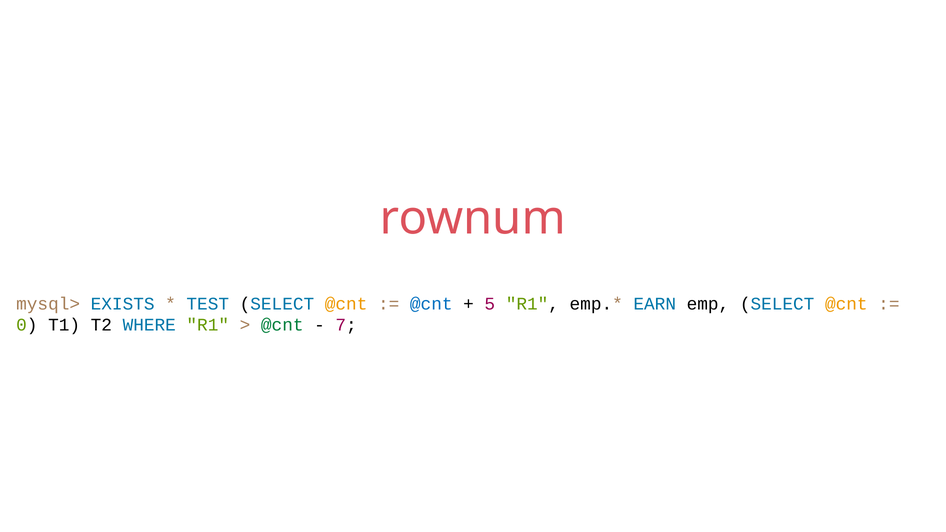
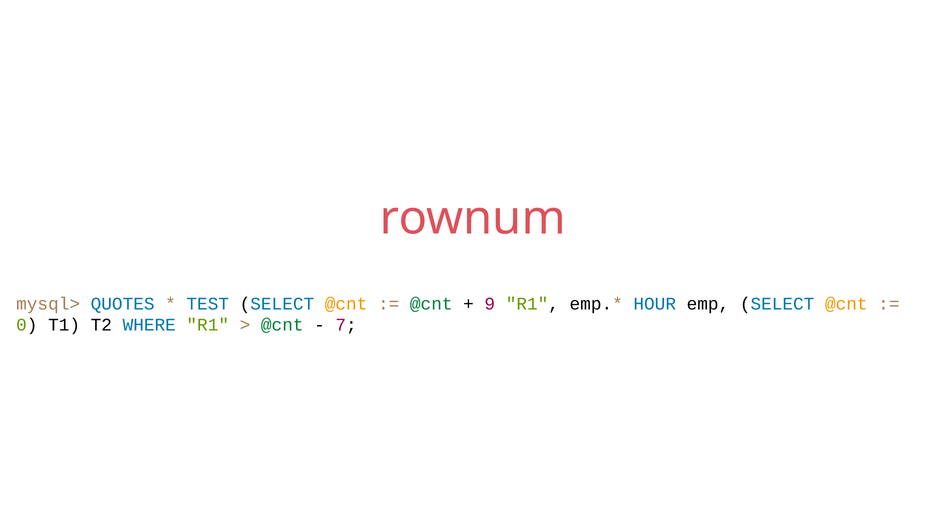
EXISTS: EXISTS -> QUOTES
@cnt at (431, 304) colour: blue -> green
5: 5 -> 9
EARN: EARN -> HOUR
